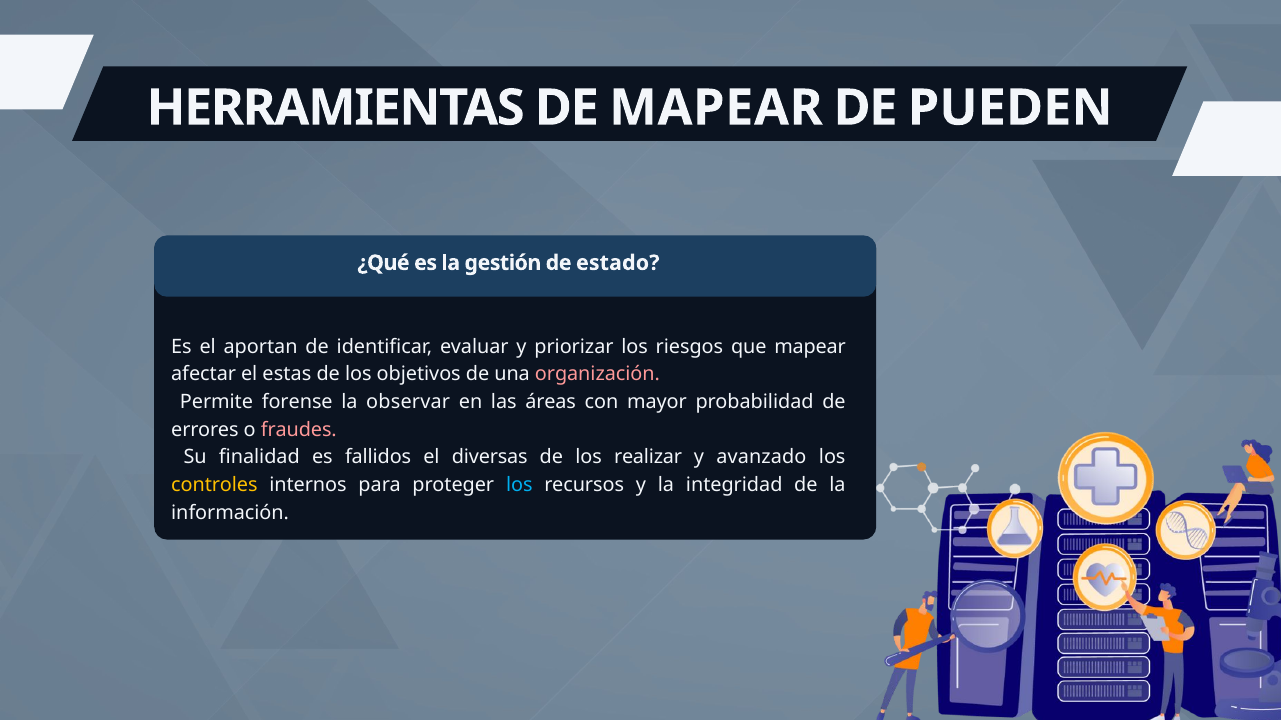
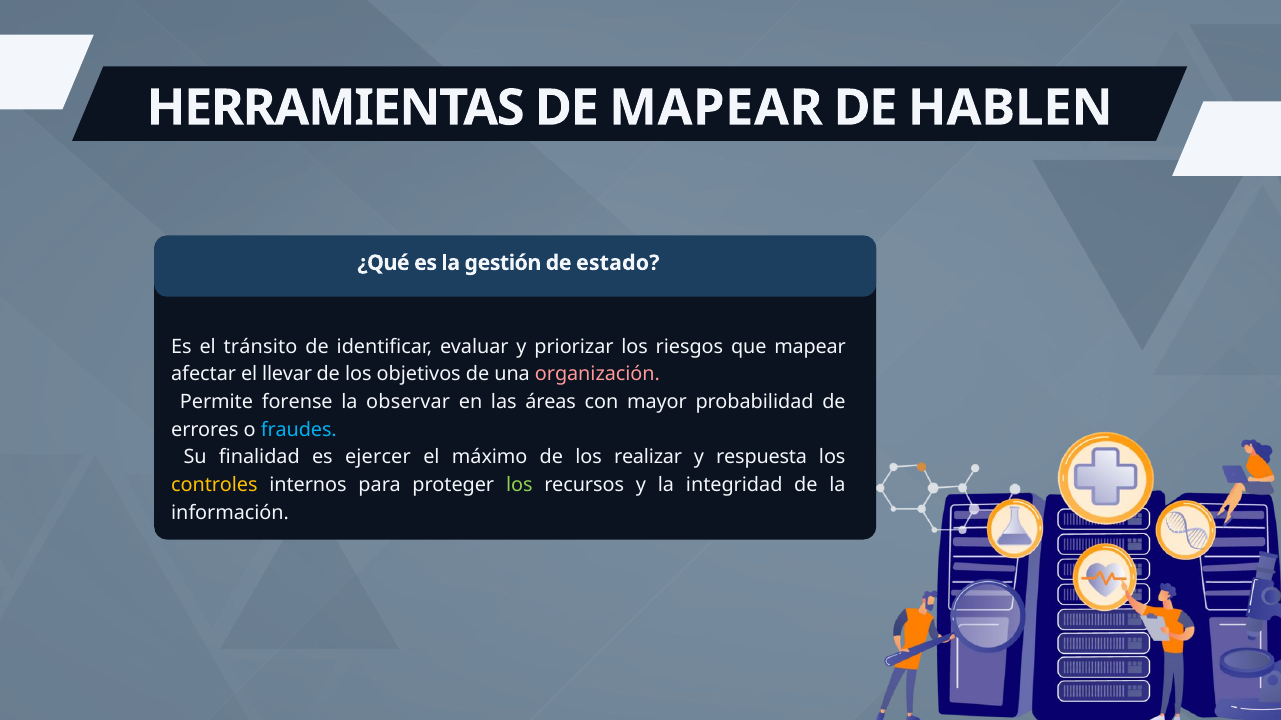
PUEDEN: PUEDEN -> HABLEN
aportan: aportan -> tránsito
estas: estas -> llevar
fraudes colour: pink -> light blue
fallidos: fallidos -> ejercer
diversas: diversas -> máximo
avanzado: avanzado -> respuesta
los at (519, 485) colour: light blue -> light green
